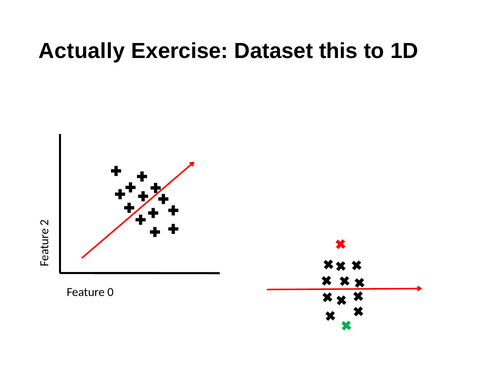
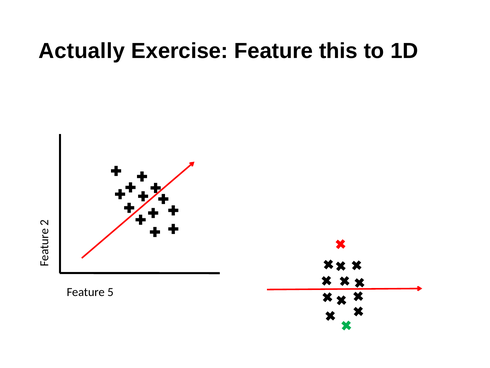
Exercise Dataset: Dataset -> Feature
0: 0 -> 5
